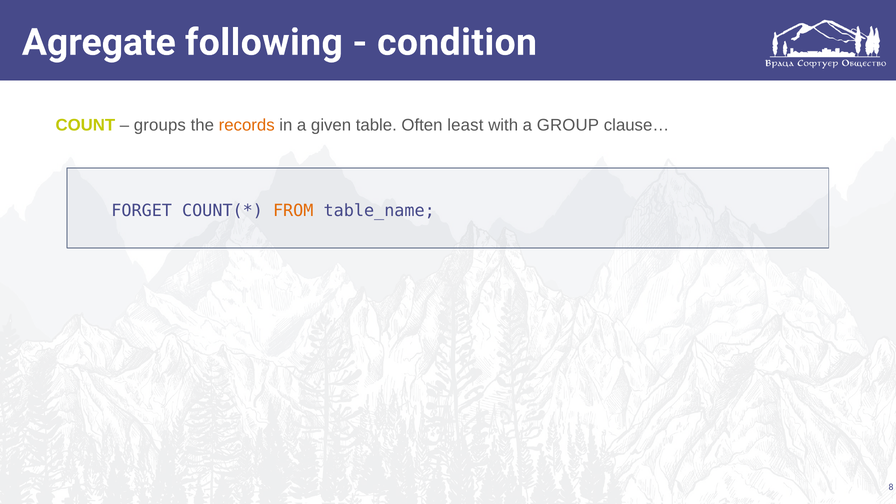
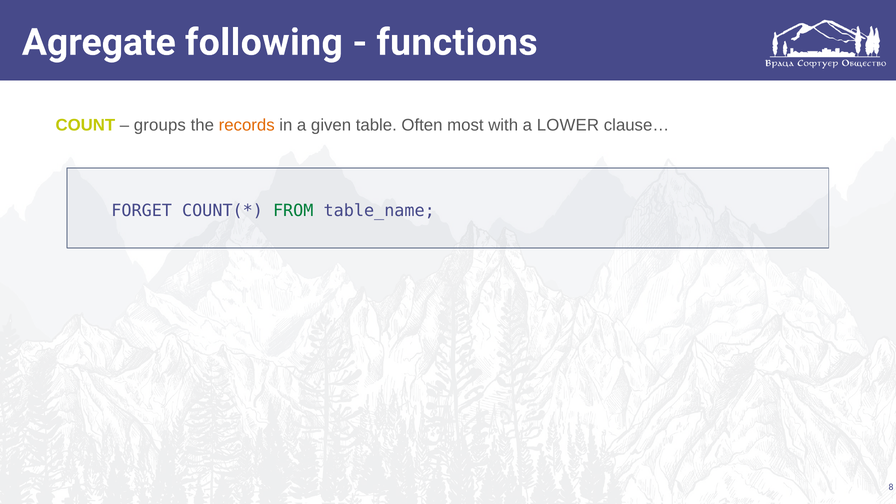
condition: condition -> functions
least: least -> most
GROUP: GROUP -> LOWER
FROM colour: orange -> green
